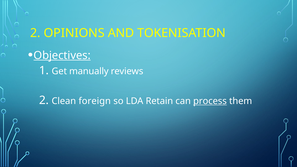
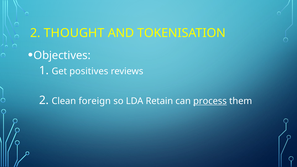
OPINIONS: OPINIONS -> THOUGHT
Objectives underline: present -> none
manually: manually -> positives
